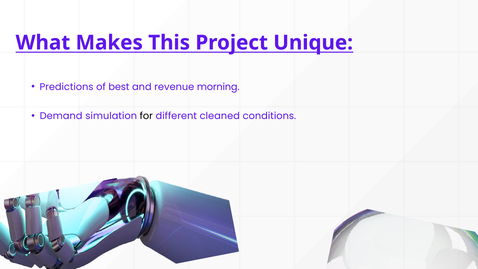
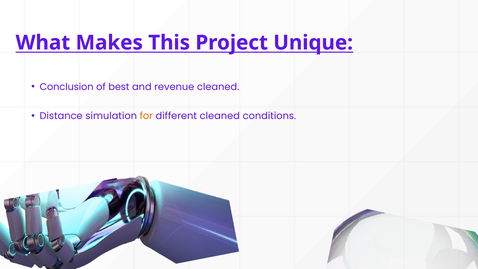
Predictions: Predictions -> Conclusion
revenue morning: morning -> cleaned
Demand: Demand -> Distance
for colour: black -> orange
